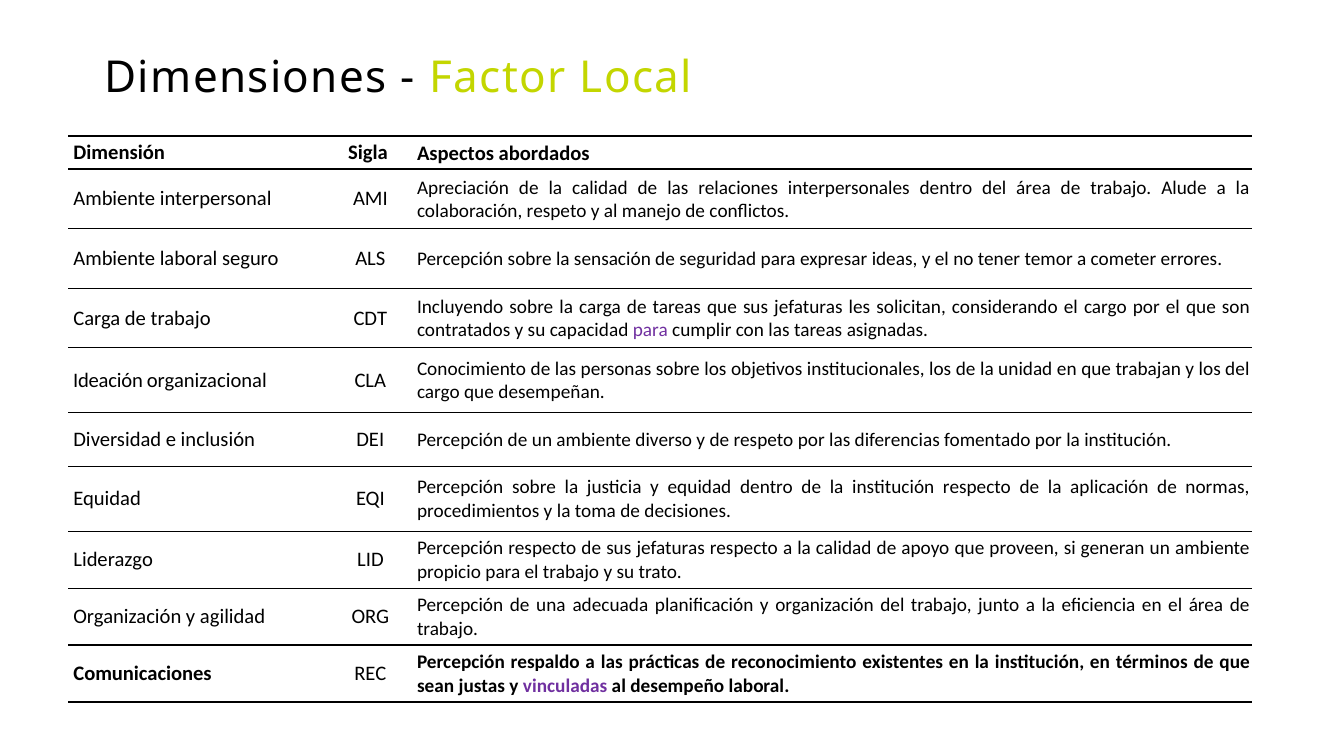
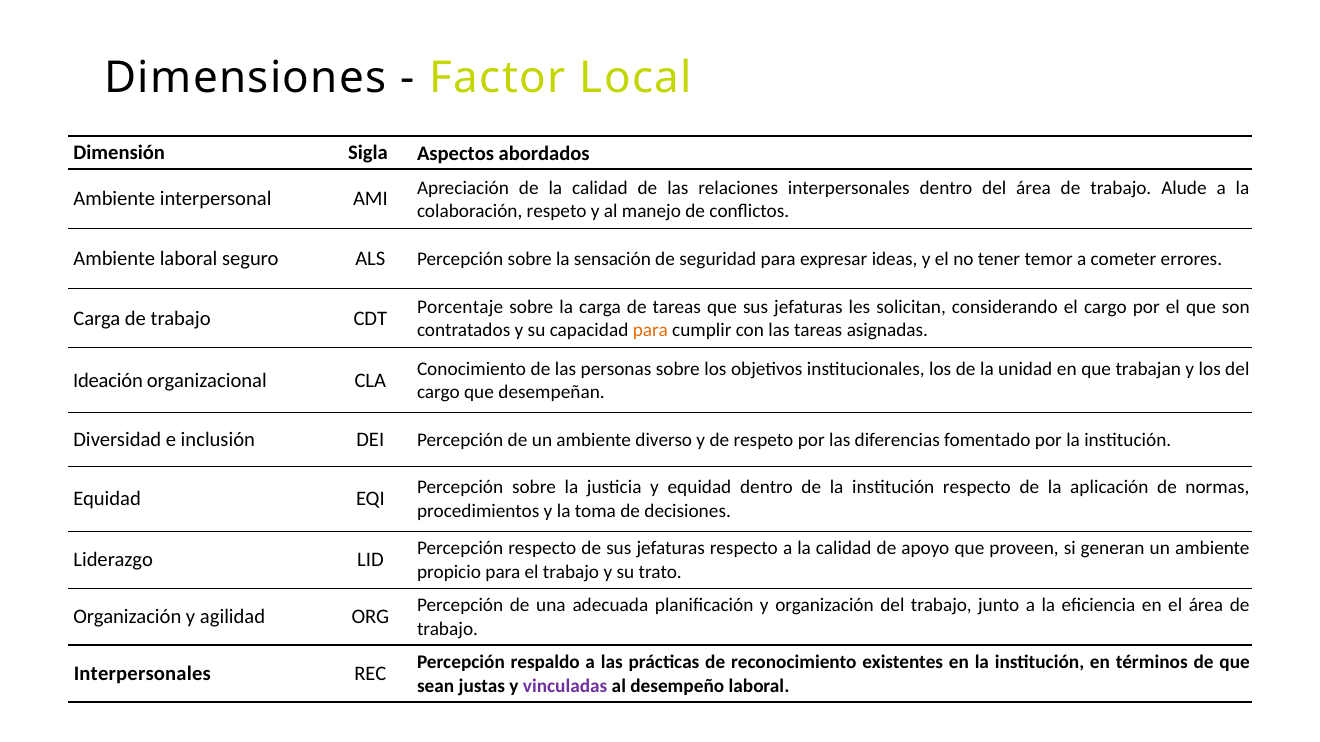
Incluyendo: Incluyendo -> Porcentaje
para at (650, 331) colour: purple -> orange
Comunicaciones at (142, 674): Comunicaciones -> Interpersonales
